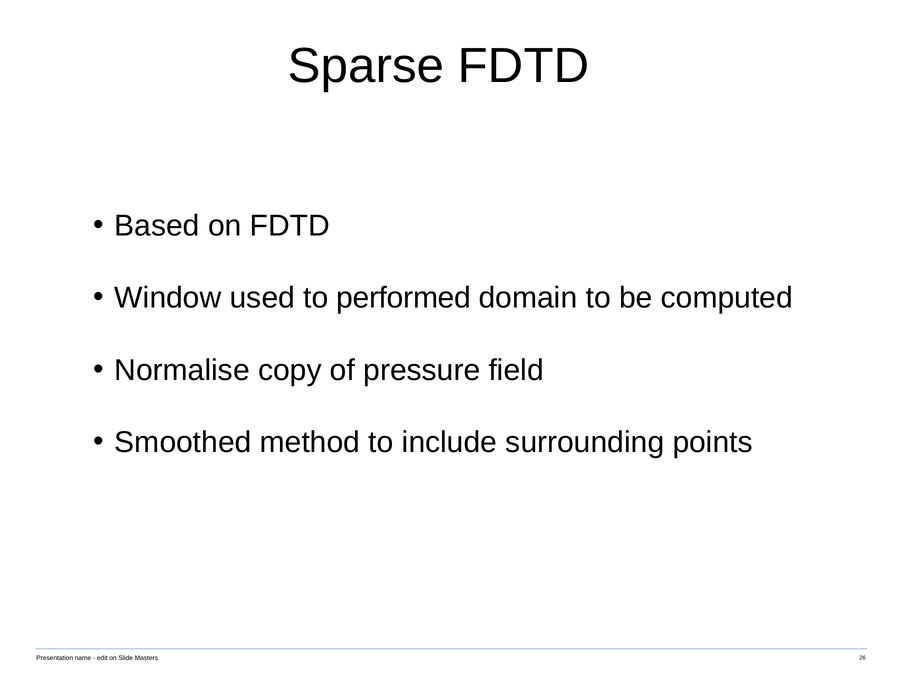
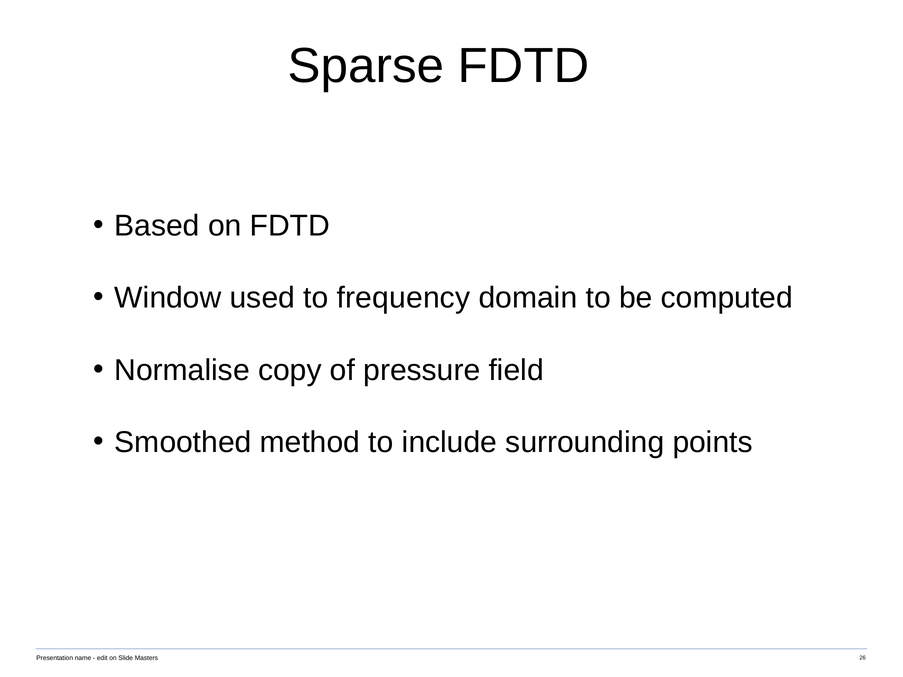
performed: performed -> frequency
